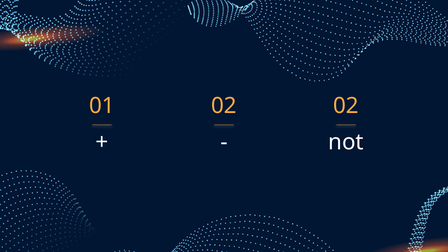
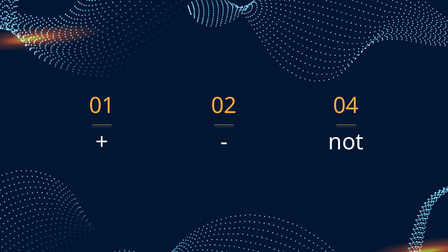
02 02: 02 -> 04
